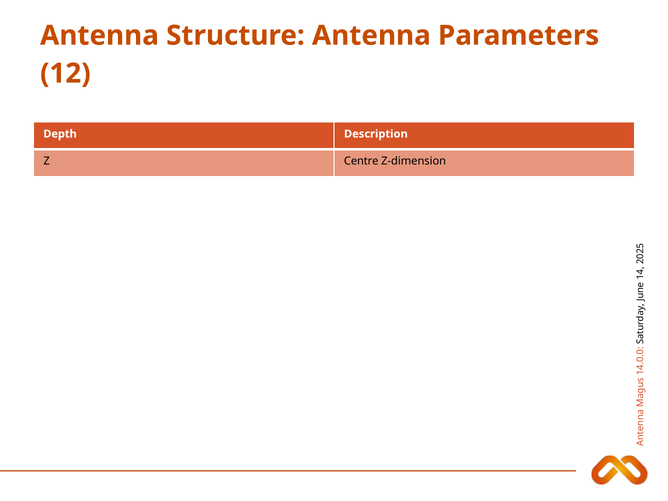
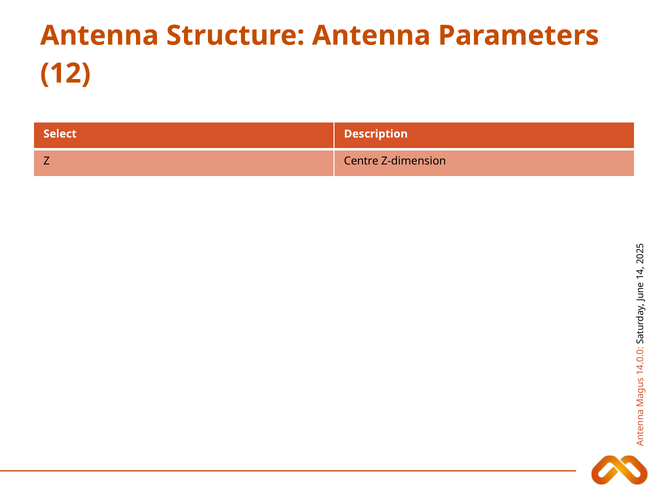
Depth: Depth -> Select
